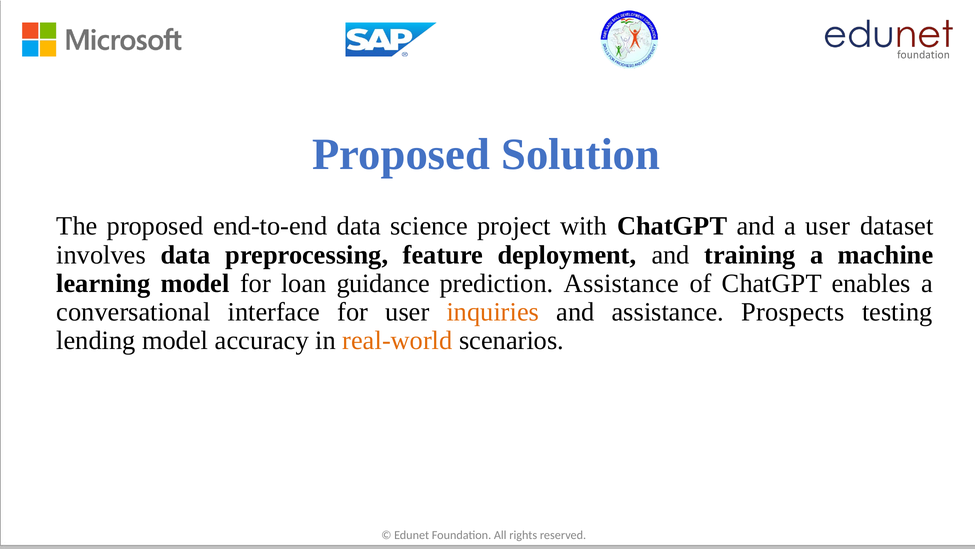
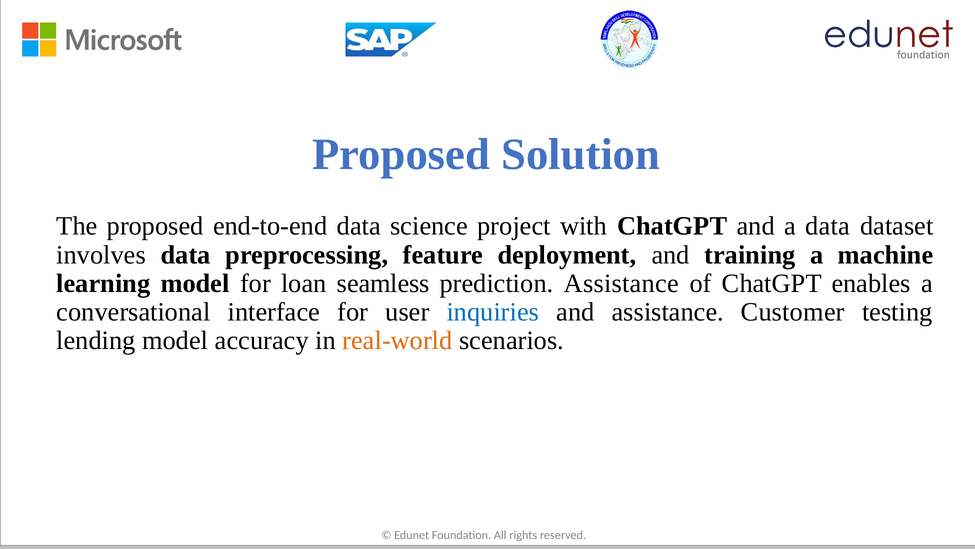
a user: user -> data
guidance: guidance -> seamless
inquiries colour: orange -> blue
Prospects: Prospects -> Customer
